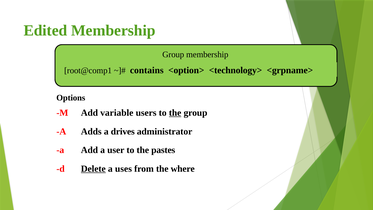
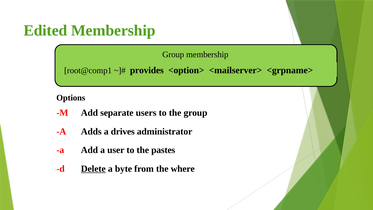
contains: contains -> provides
<technology>: <technology> -> <mailserver>
variable: variable -> separate
the at (175, 113) underline: present -> none
uses: uses -> byte
